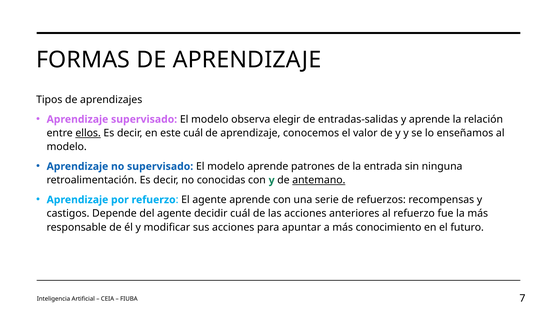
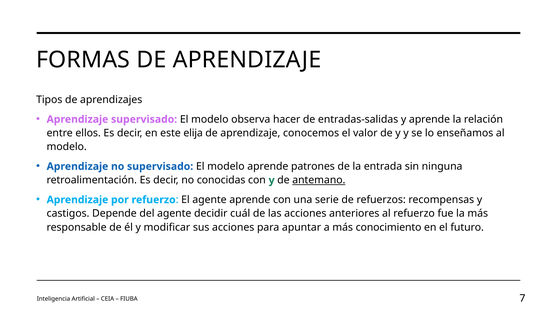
elegir: elegir -> hacer
ellos underline: present -> none
este cuál: cuál -> elija
